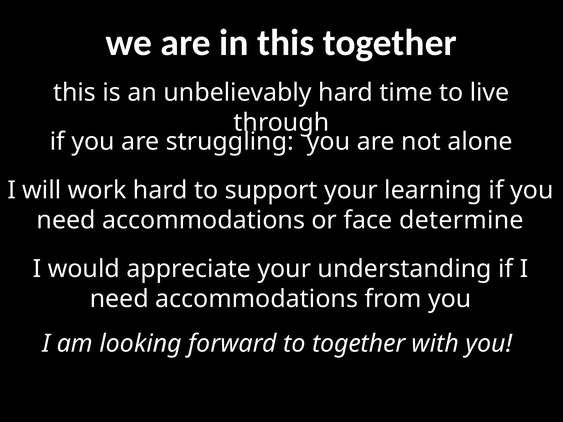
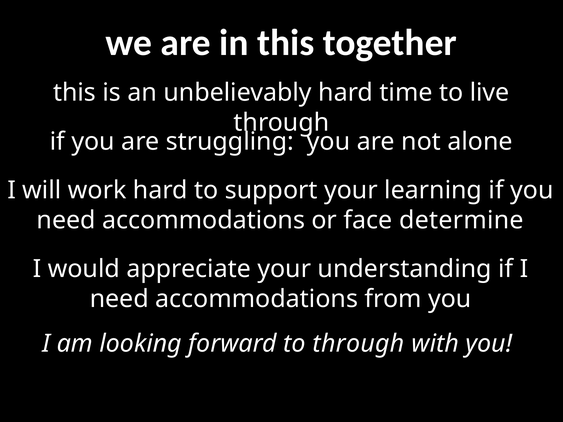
to together: together -> through
